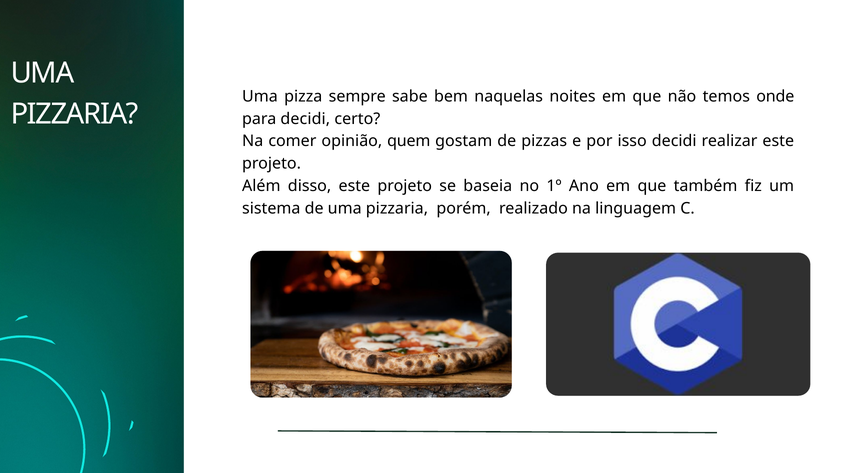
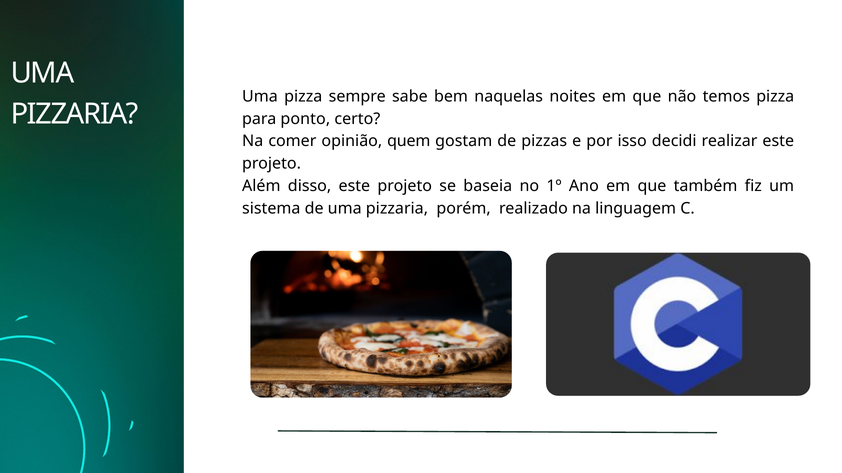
temos onde: onde -> pizza
para decidi: decidi -> ponto
